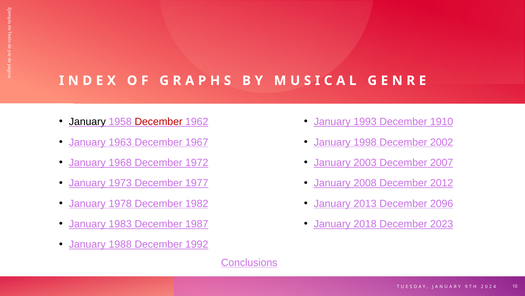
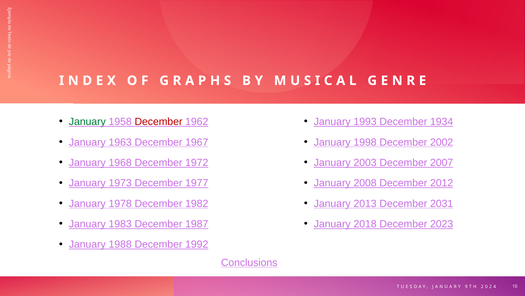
January at (87, 122) colour: black -> green
1910: 1910 -> 1934
2096: 2096 -> 2031
